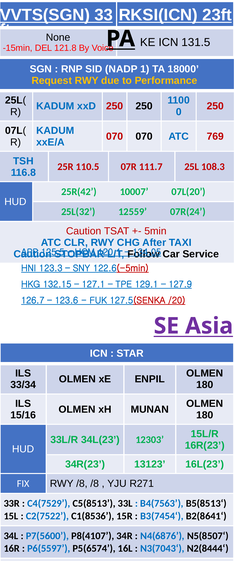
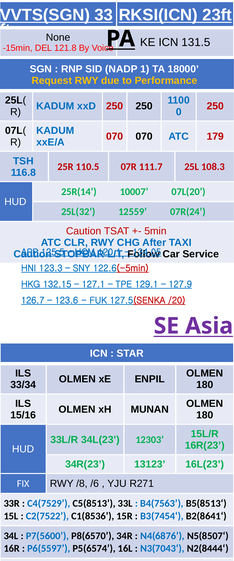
769: 769 -> 179
25R(42: 25R(42 -> 25R(14
/8 /8: /8 -> /6
P8(4107: P8(4107 -> P8(6570
